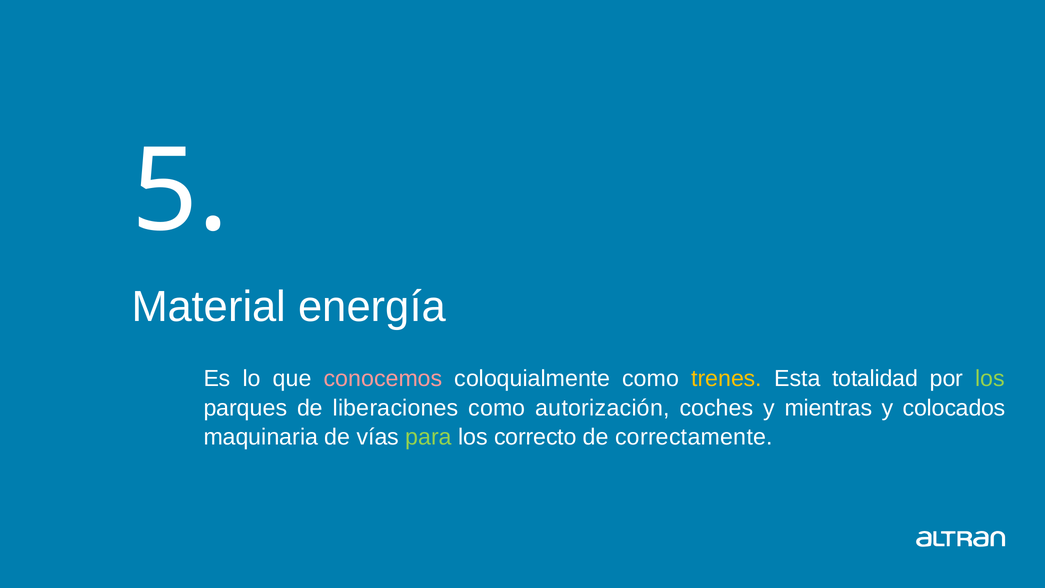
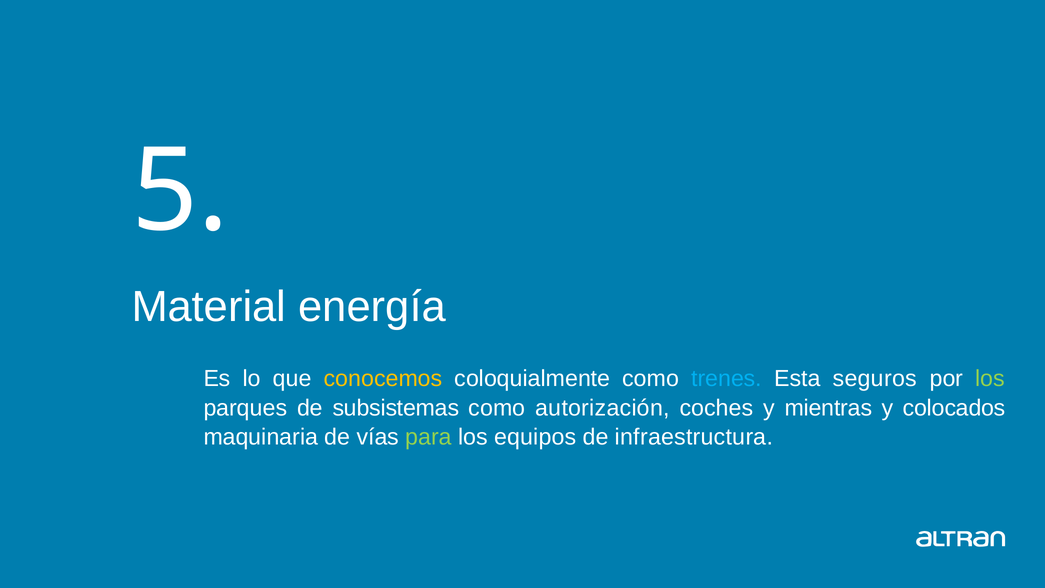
conocemos colour: pink -> yellow
trenes colour: yellow -> light blue
totalidad: totalidad -> seguros
liberaciones: liberaciones -> subsistemas
correcto: correcto -> equipos
correctamente: correctamente -> infraestructura
